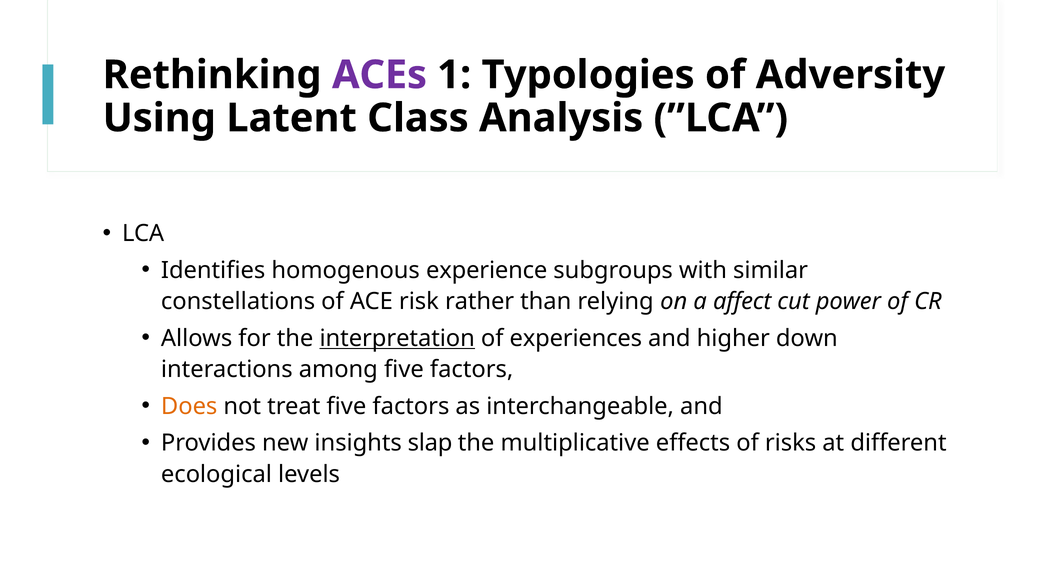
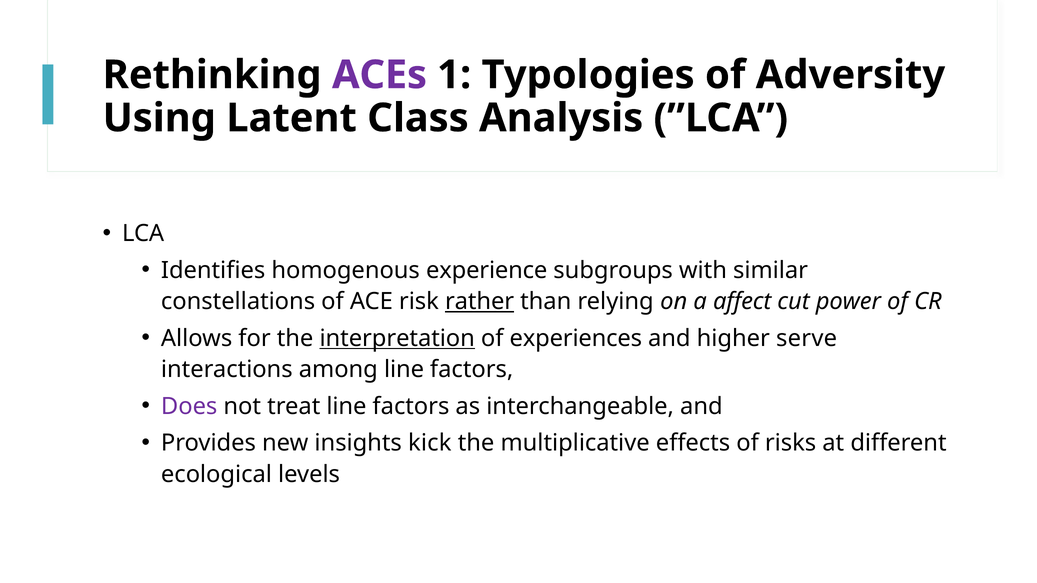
rather underline: none -> present
down: down -> serve
among five: five -> line
Does colour: orange -> purple
treat five: five -> line
slap: slap -> kick
